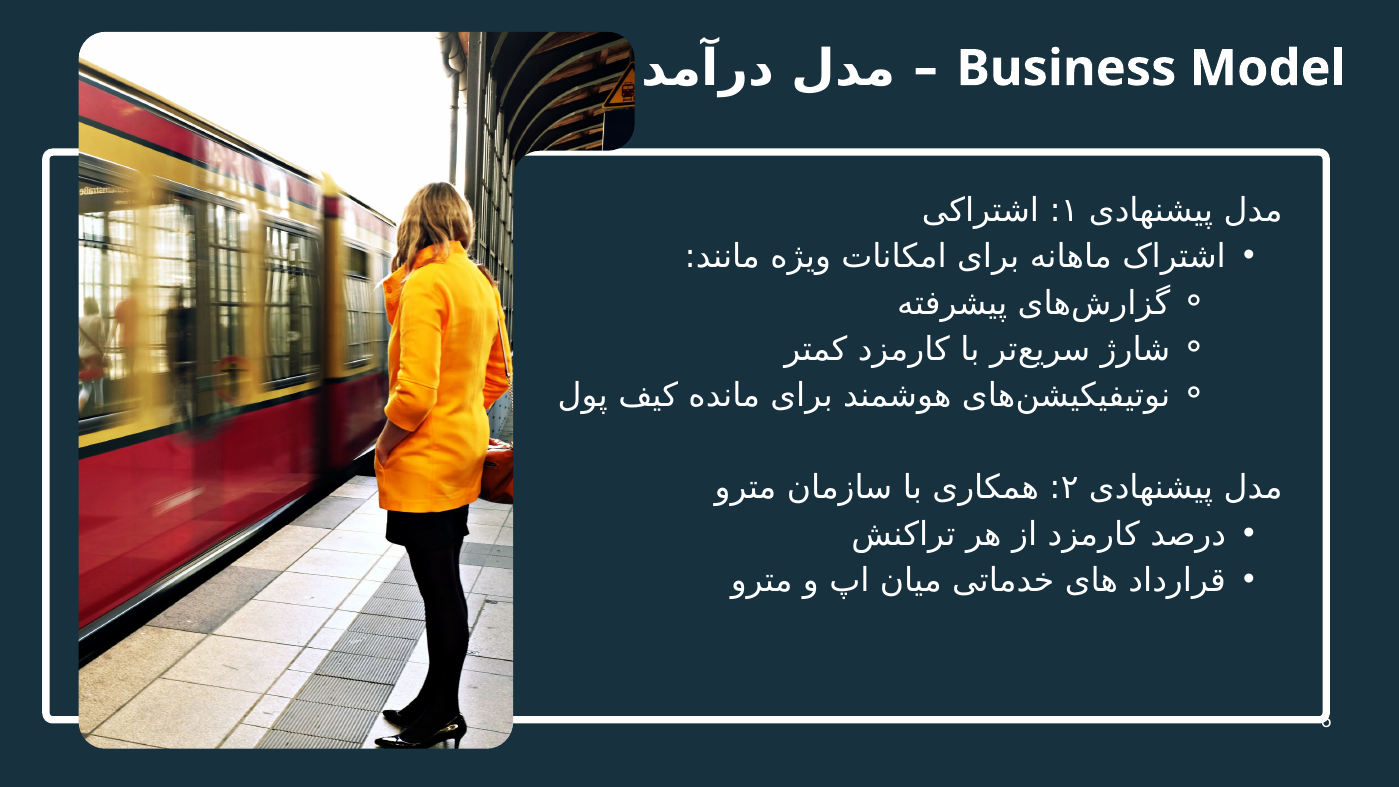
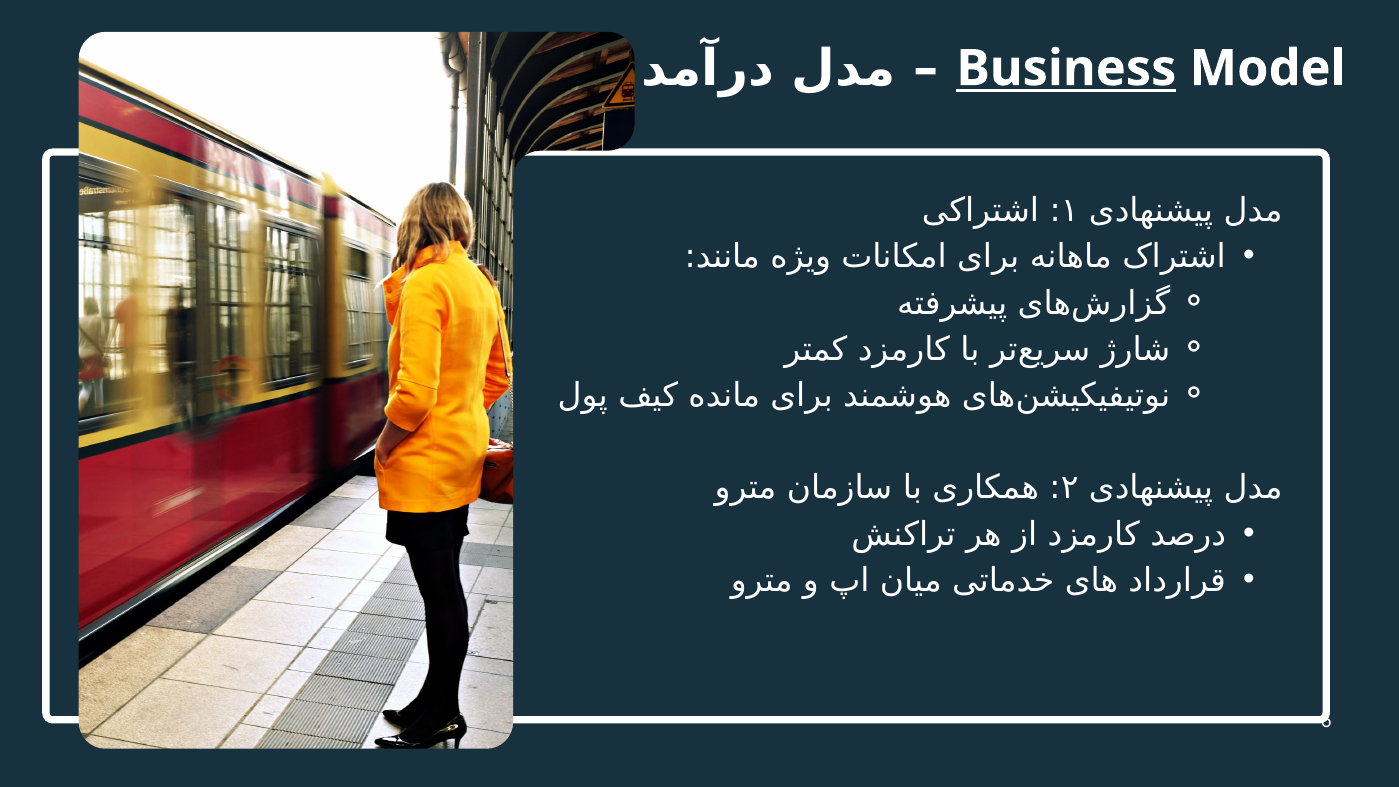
Business underline: none -> present
